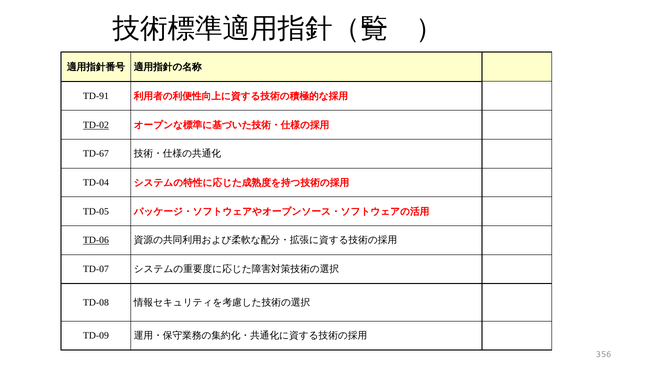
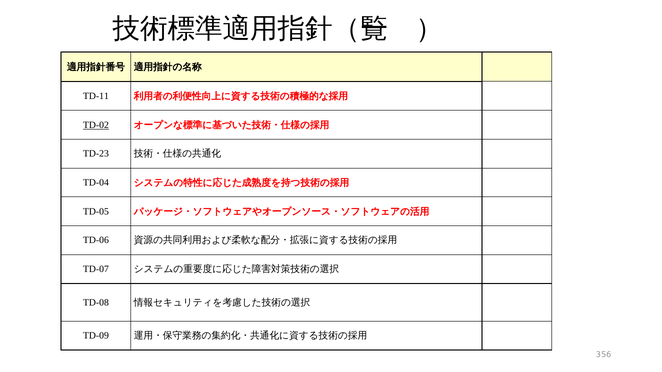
TD-91: TD-91 -> TD-11
TD-67: TD-67 -> TD-23
TD-06 underline: present -> none
